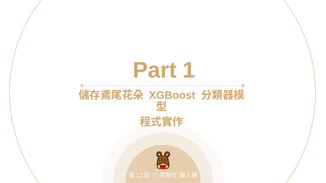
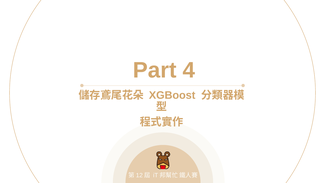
1: 1 -> 4
